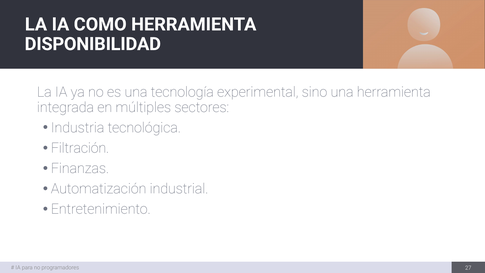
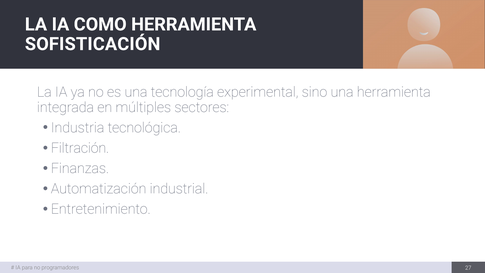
DISPONIBILIDAD: DISPONIBILIDAD -> SOFISTICACIÓN
